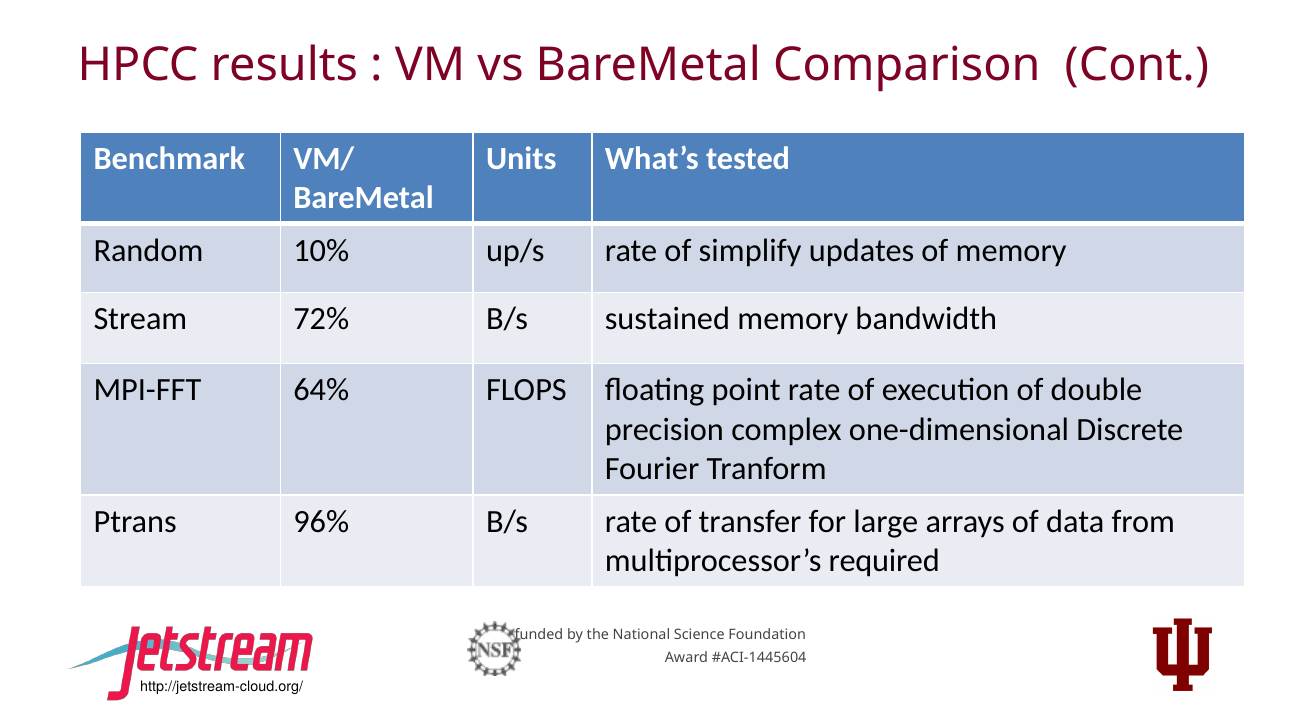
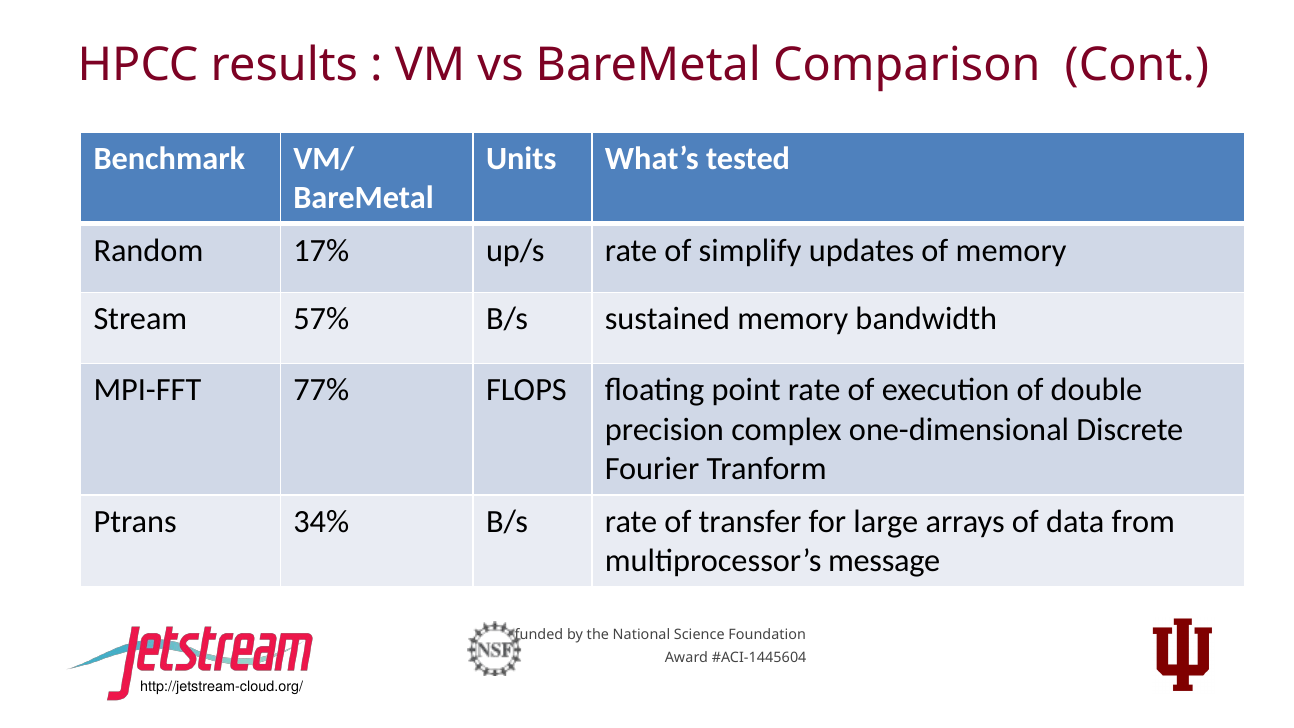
10%: 10% -> 17%
72%: 72% -> 57%
64%: 64% -> 77%
96%: 96% -> 34%
required: required -> message
